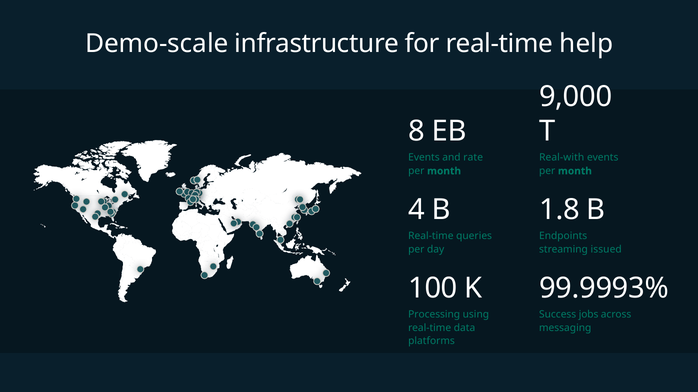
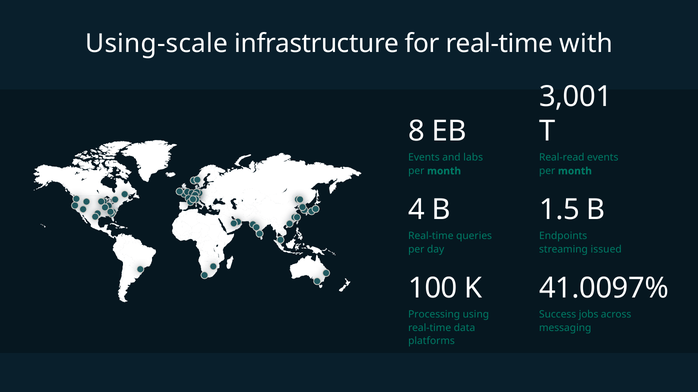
Demo-scale: Demo-scale -> Using-scale
help: help -> with
9,000: 9,000 -> 3,001
rate: rate -> labs
Real-with: Real-with -> Real-read
1.8: 1.8 -> 1.5
99.9993%: 99.9993% -> 41.0097%
